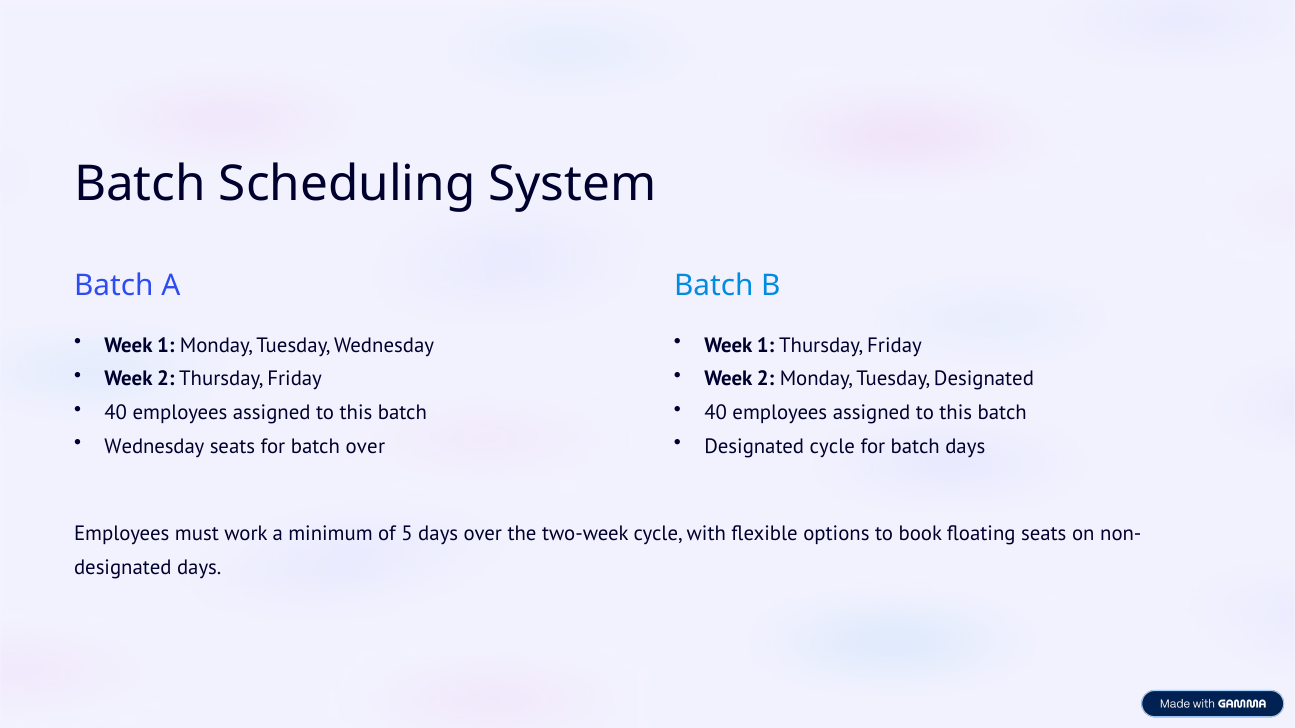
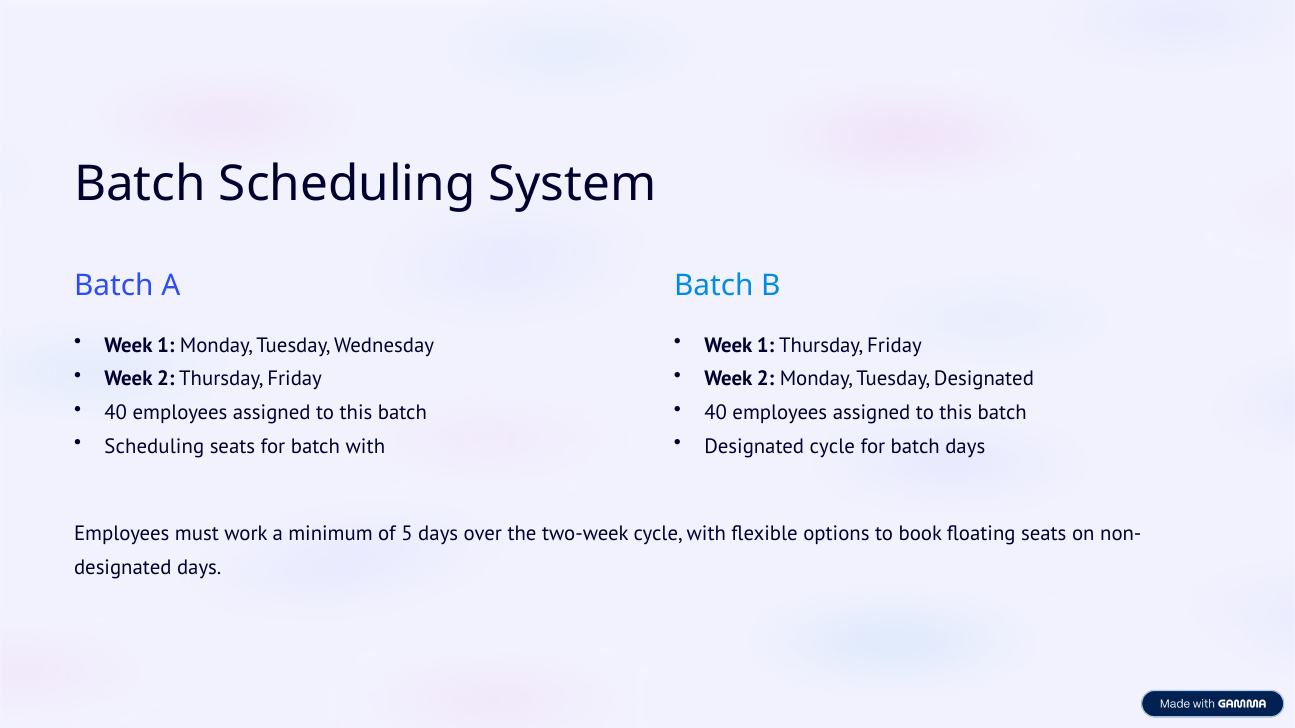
Wednesday at (154, 447): Wednesday -> Scheduling
batch over: over -> with
